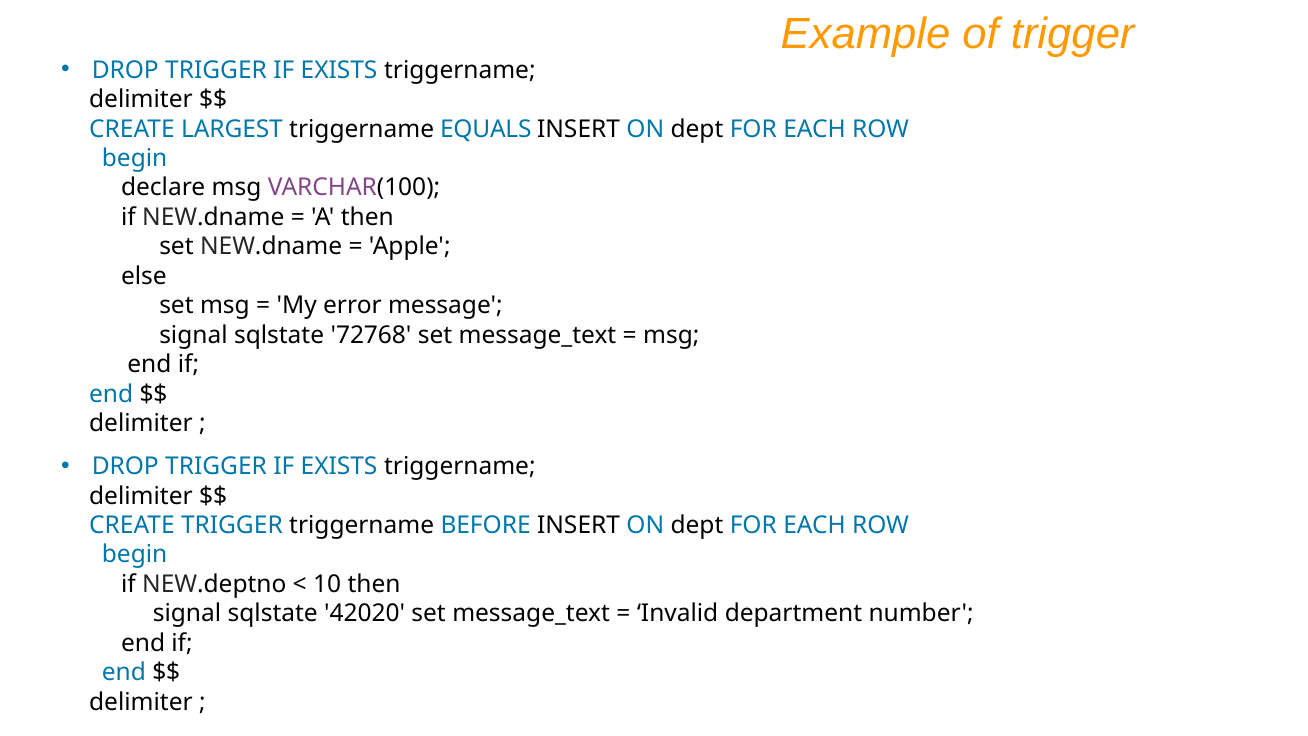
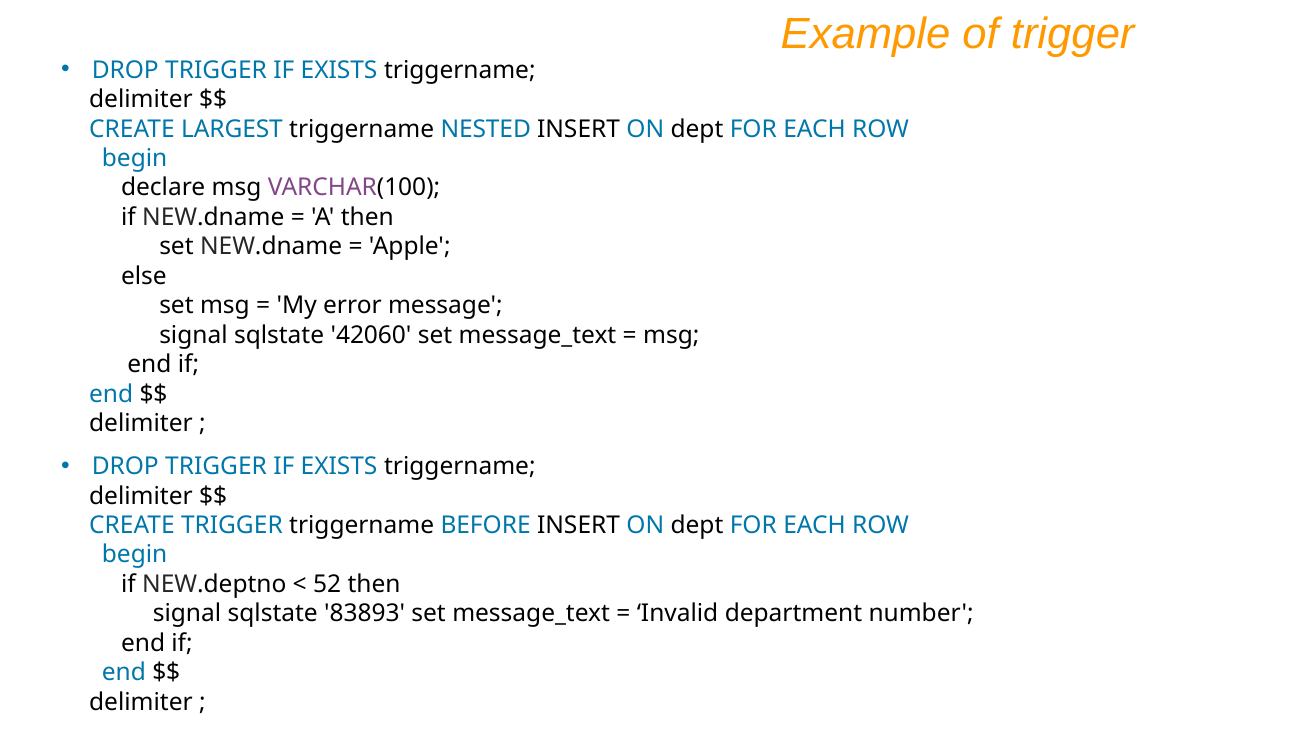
EQUALS: EQUALS -> NESTED
72768: 72768 -> 42060
10: 10 -> 52
42020: 42020 -> 83893
